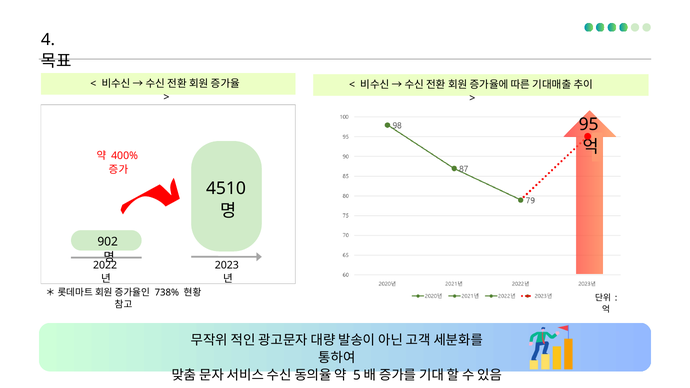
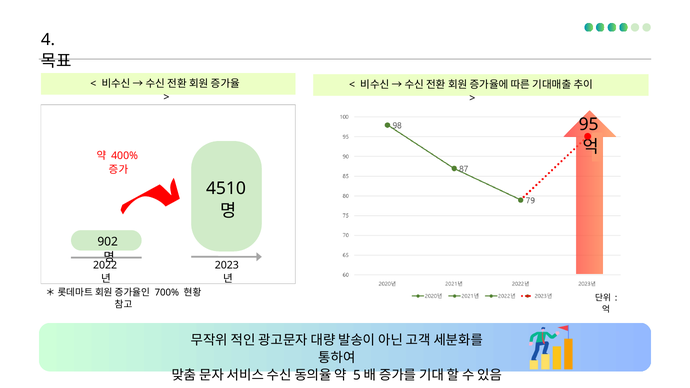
738%: 738% -> 700%
